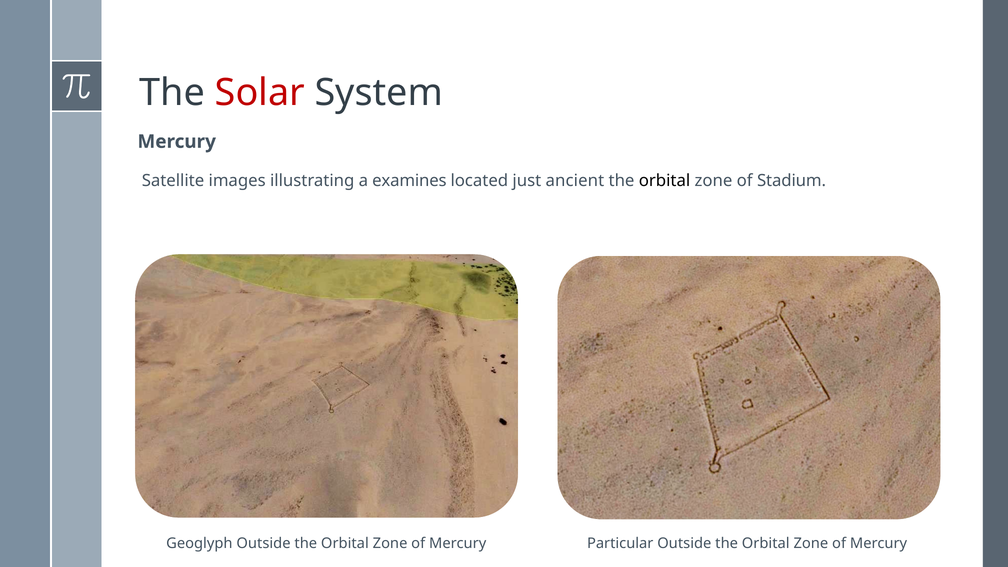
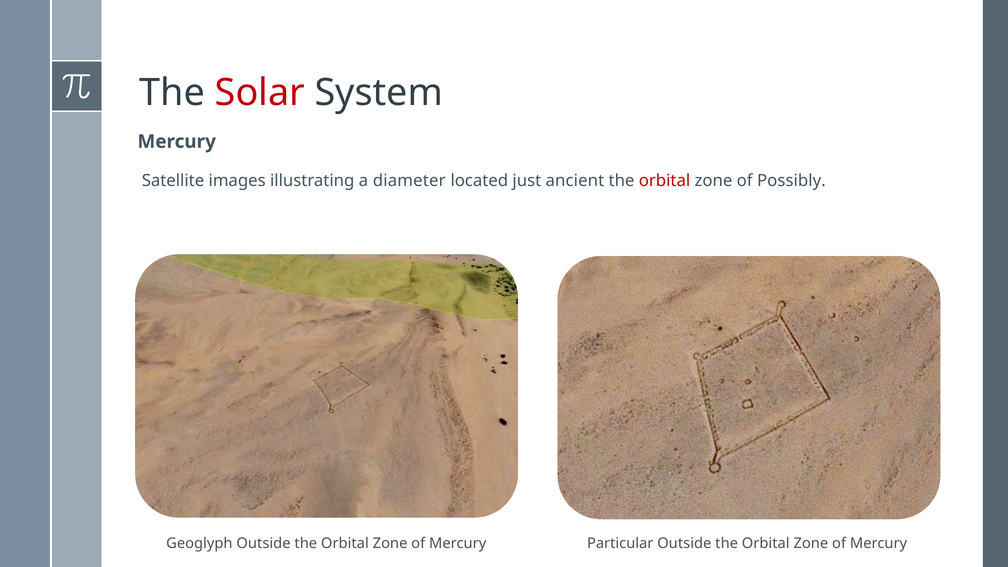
examines: examines -> diameter
orbital at (665, 181) colour: black -> red
Stadium: Stadium -> Possibly
